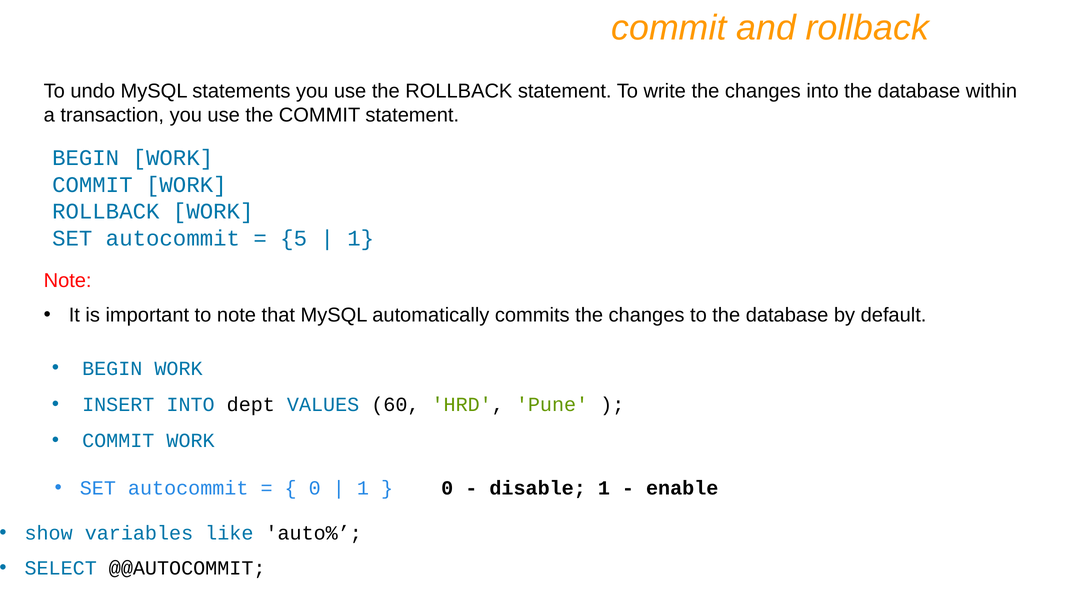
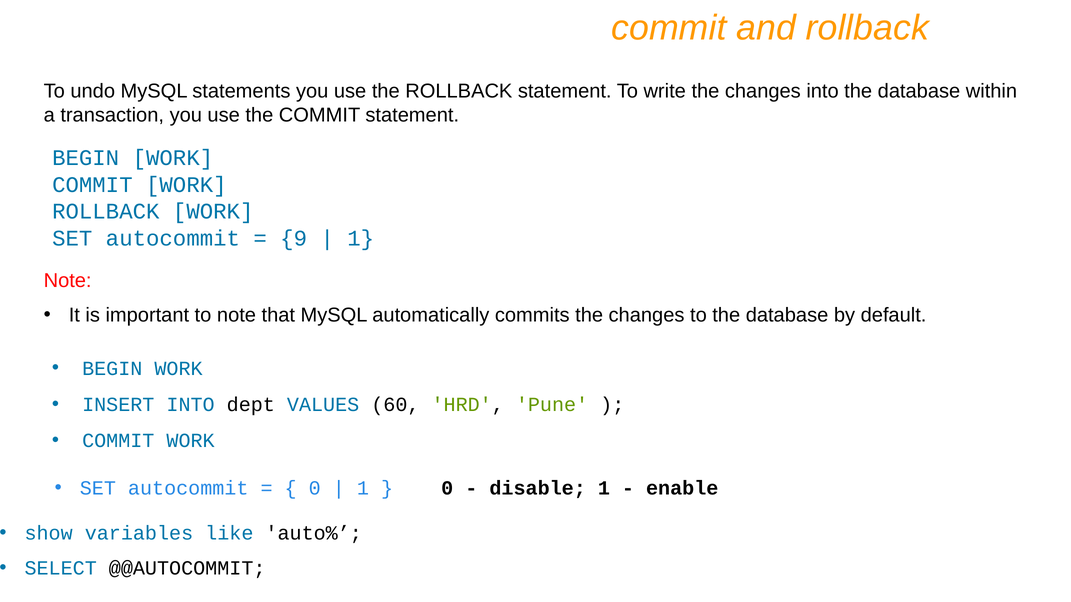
5: 5 -> 9
